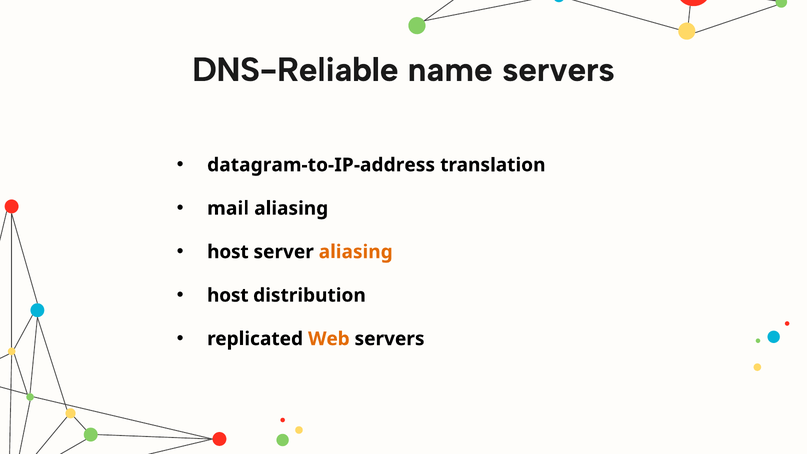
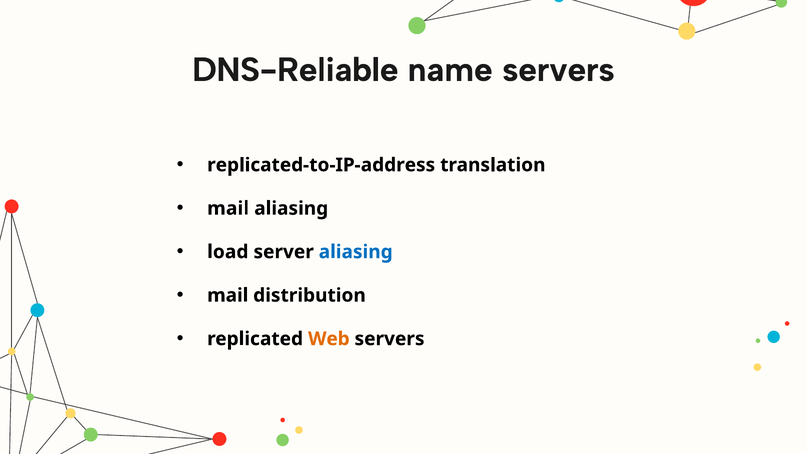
datagram-to-IP-address: datagram-to-IP-address -> replicated-to-IP-address
host at (228, 252): host -> load
aliasing at (356, 252) colour: orange -> blue
host at (228, 295): host -> mail
